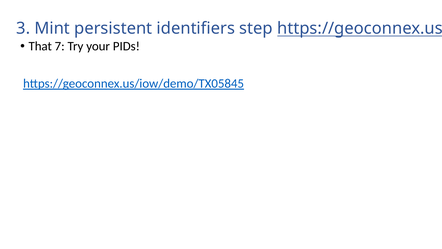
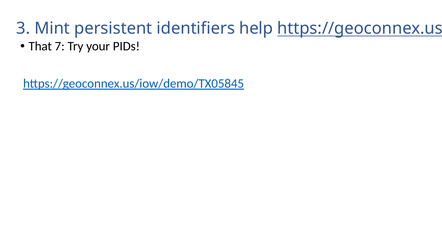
step: step -> help
